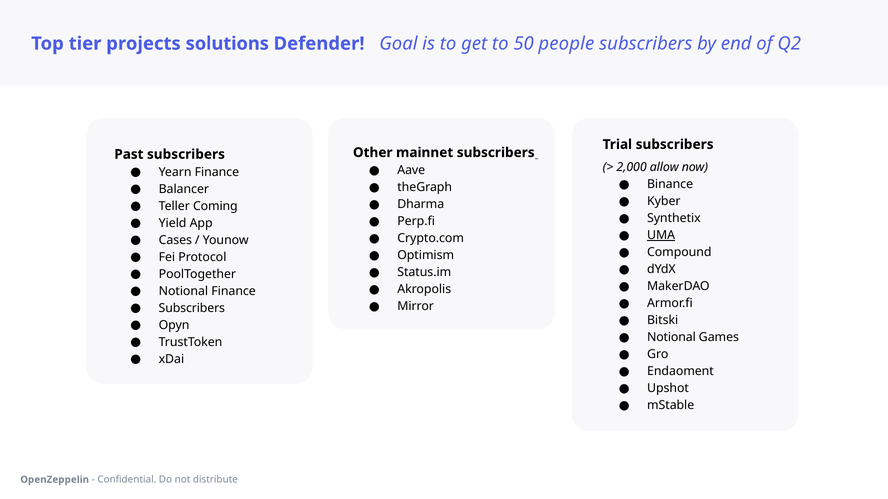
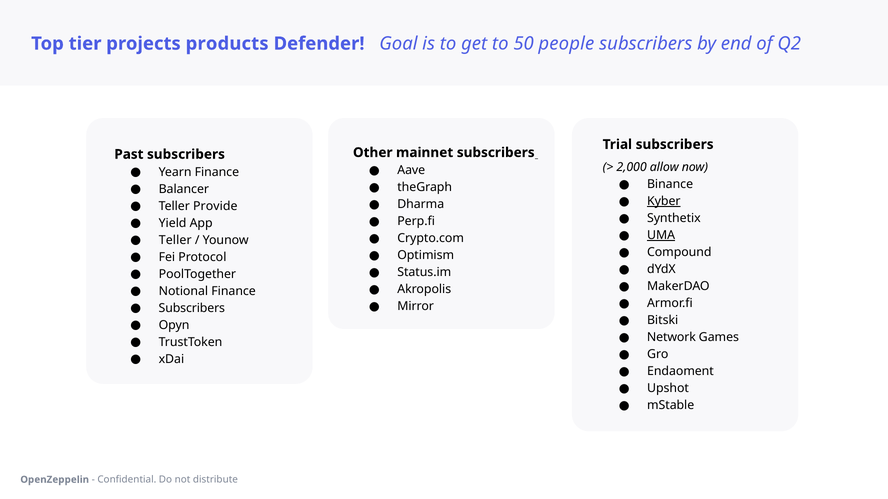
solutions: solutions -> products
Kyber underline: none -> present
Coming: Coming -> Provide
Cases at (175, 240): Cases -> Teller
Notional at (671, 338): Notional -> Network
